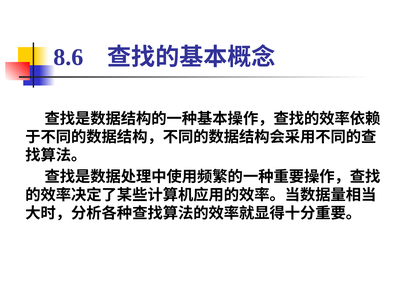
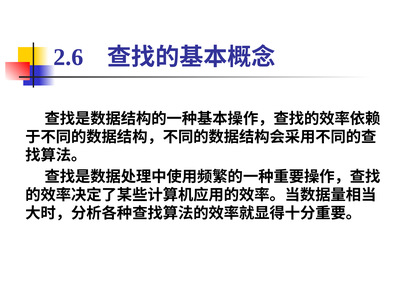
8.6: 8.6 -> 2.6
